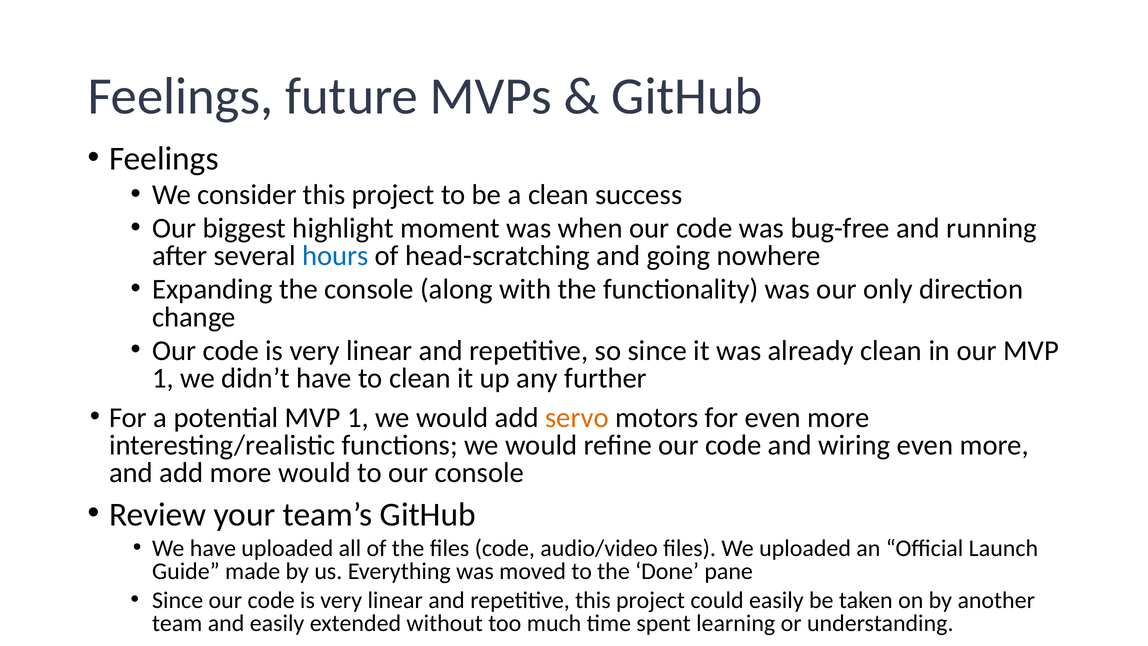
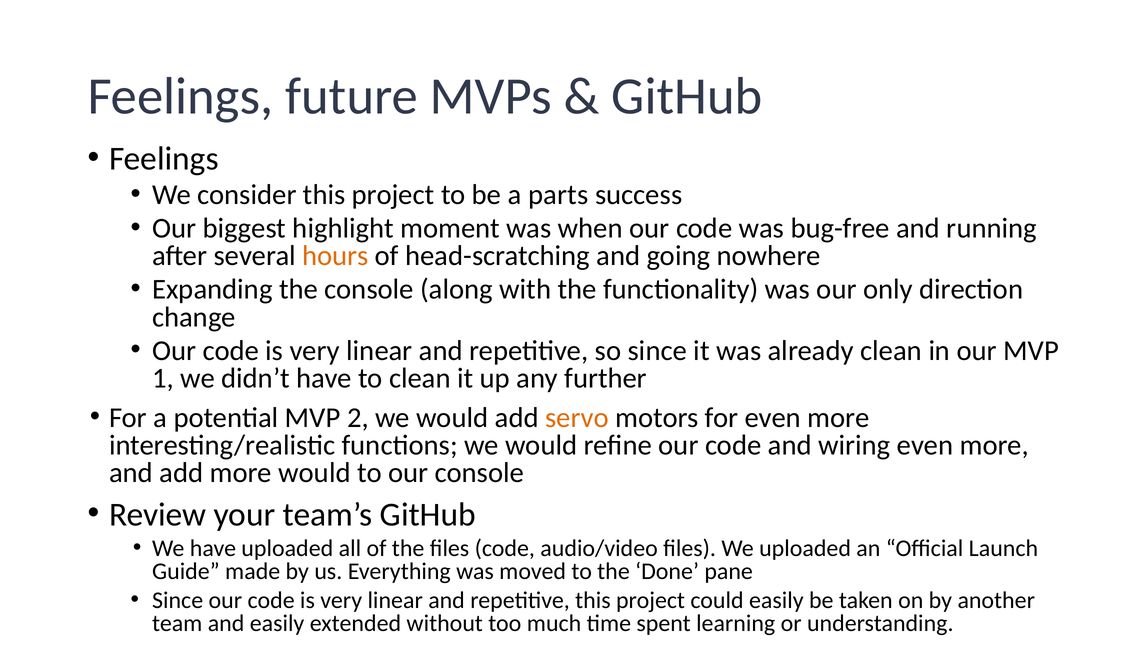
a clean: clean -> parts
hours colour: blue -> orange
potential MVP 1: 1 -> 2
